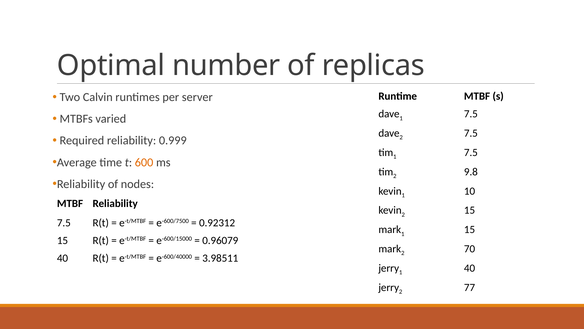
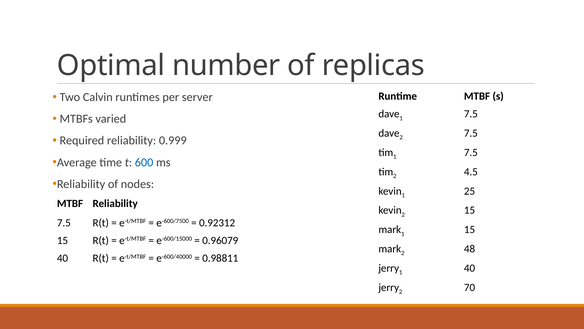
600 colour: orange -> blue
9.8: 9.8 -> 4.5
10: 10 -> 25
70: 70 -> 48
3.98511: 3.98511 -> 0.98811
77: 77 -> 70
